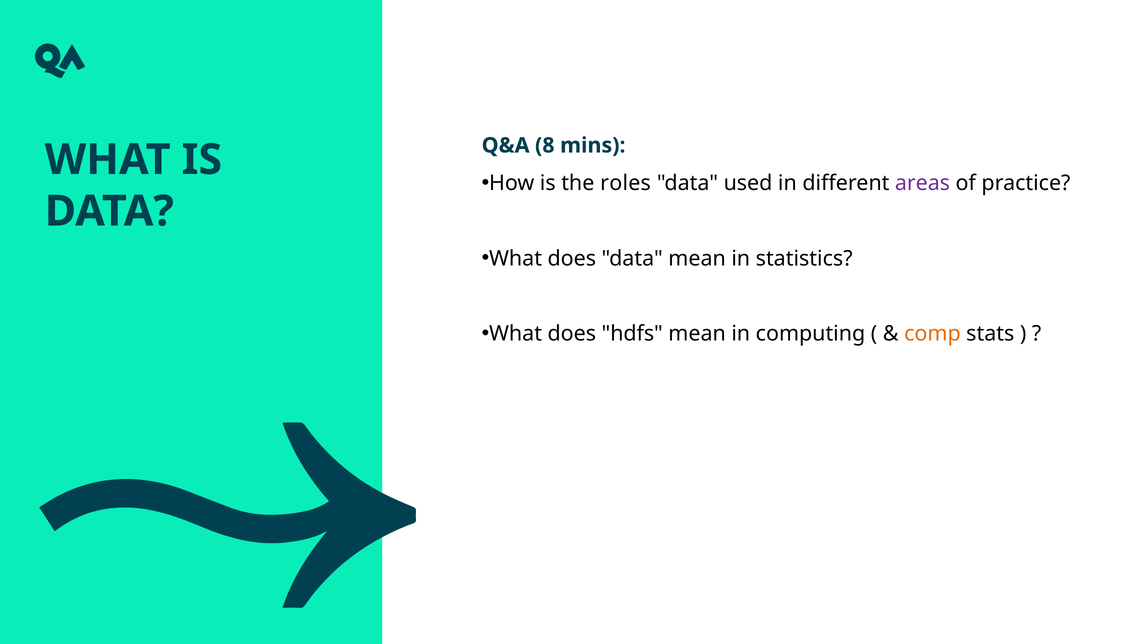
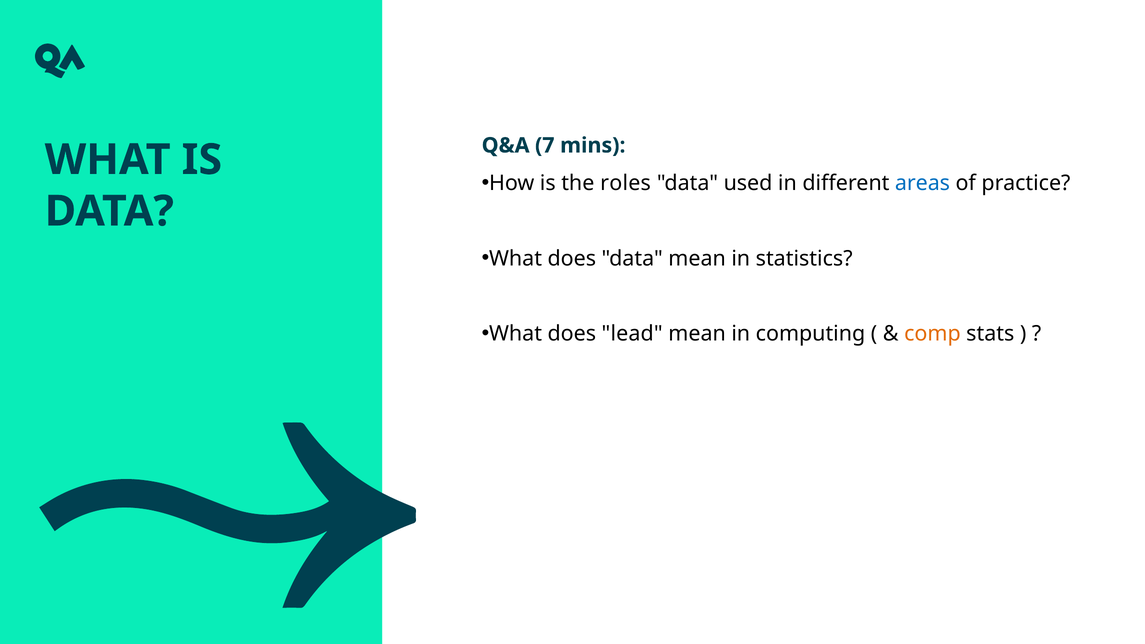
8: 8 -> 7
areas colour: purple -> blue
hdfs: hdfs -> lead
